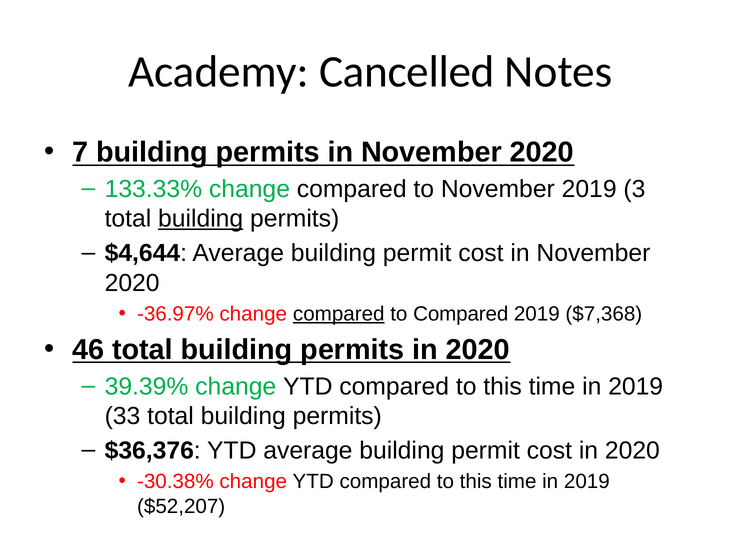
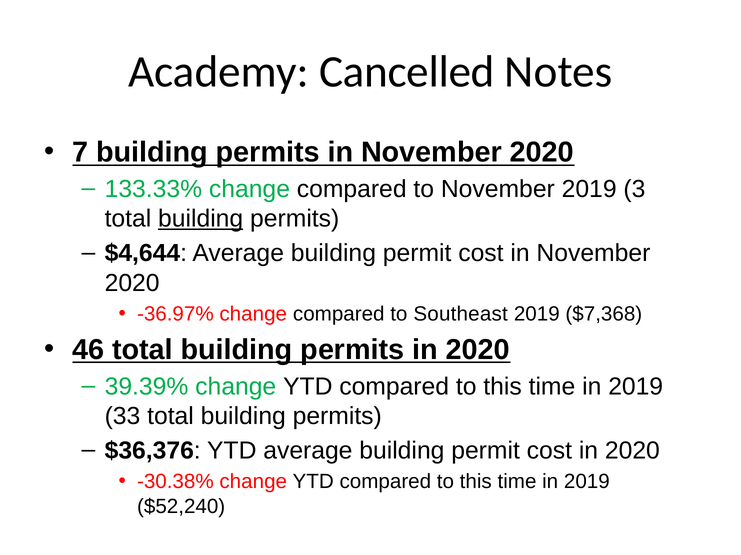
compared at (339, 314) underline: present -> none
to Compared: Compared -> Southeast
$52,207: $52,207 -> $52,240
